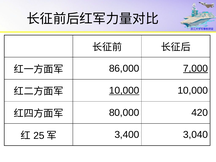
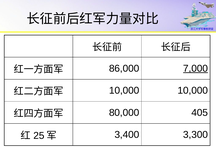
10,000 at (124, 91) underline: present -> none
420: 420 -> 405
3,040: 3,040 -> 3,300
